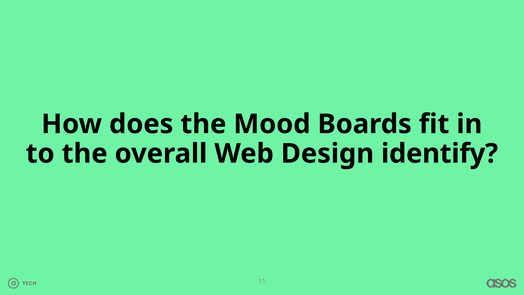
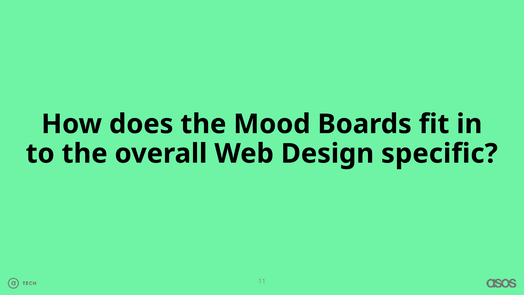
identify: identify -> specific
